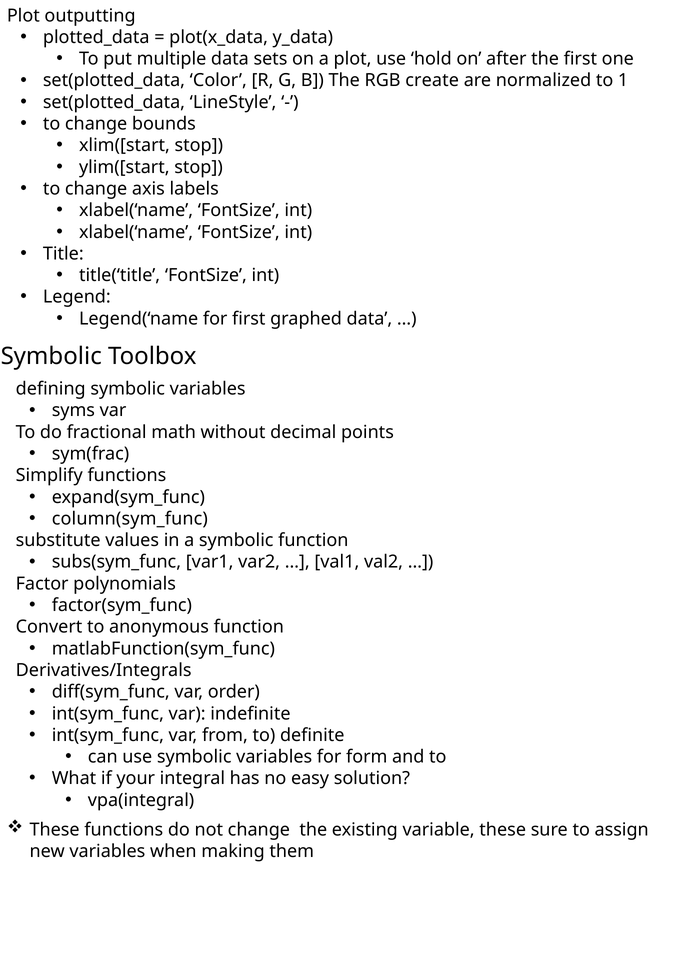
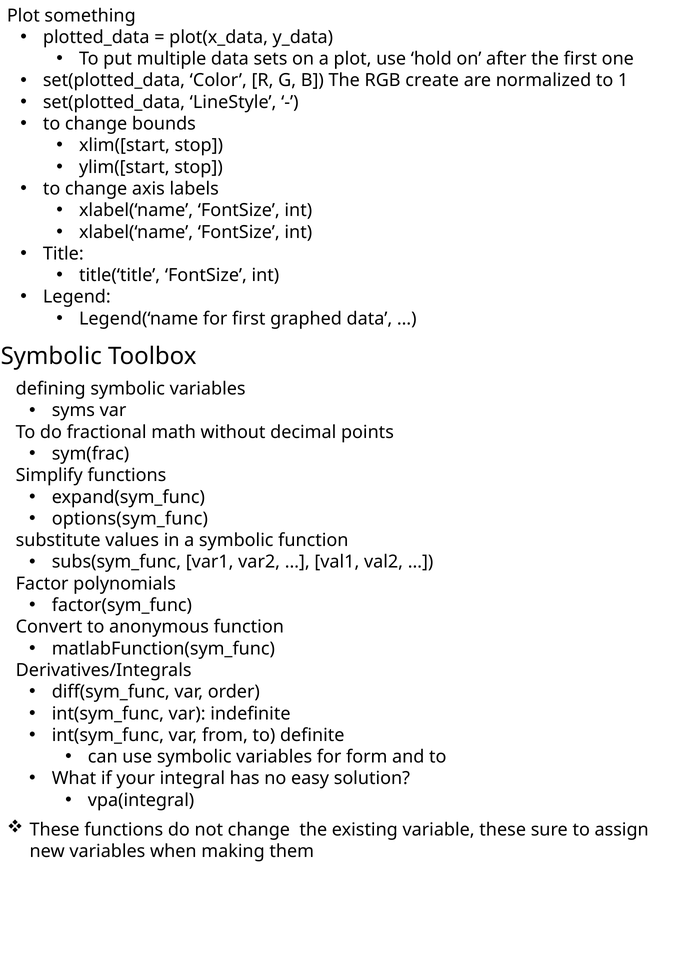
outputting: outputting -> something
column(sym_func: column(sym_func -> options(sym_func
